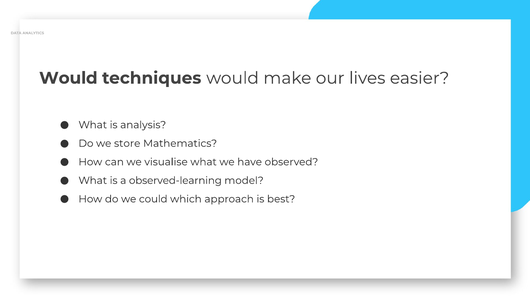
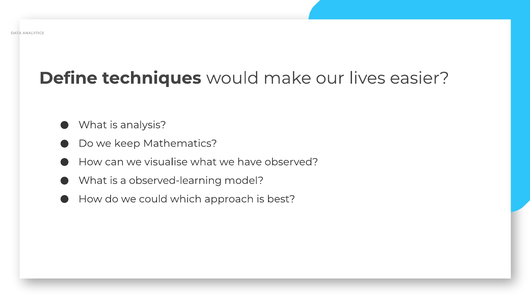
Would at (68, 78): Would -> Define
store: store -> keep
